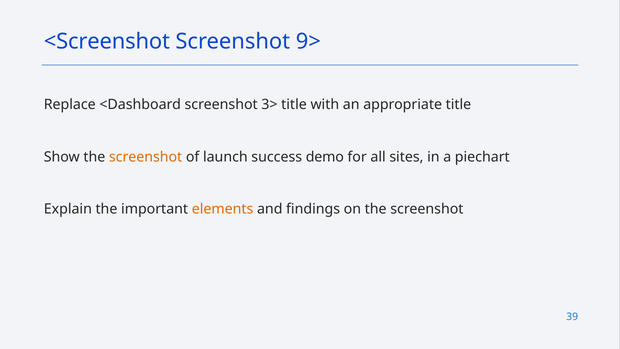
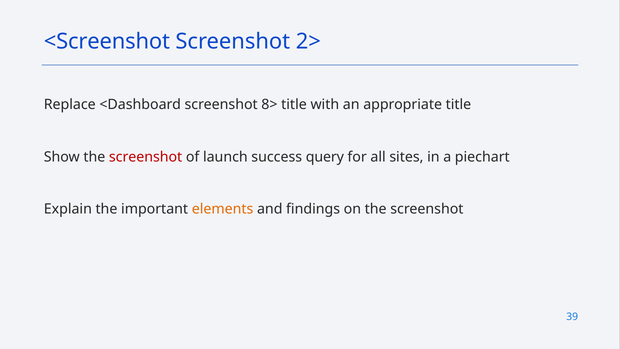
9>: 9> -> 2>
3>: 3> -> 8>
screenshot at (146, 157) colour: orange -> red
demo: demo -> query
